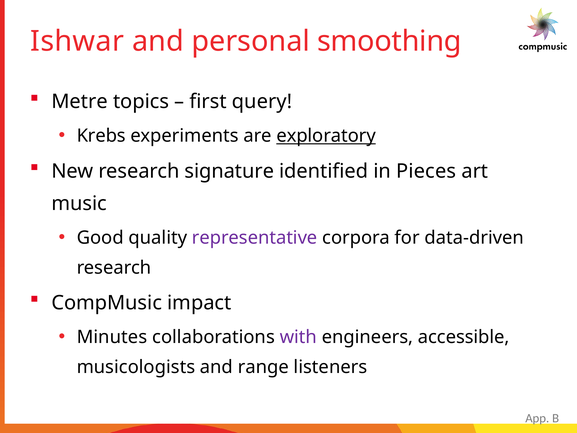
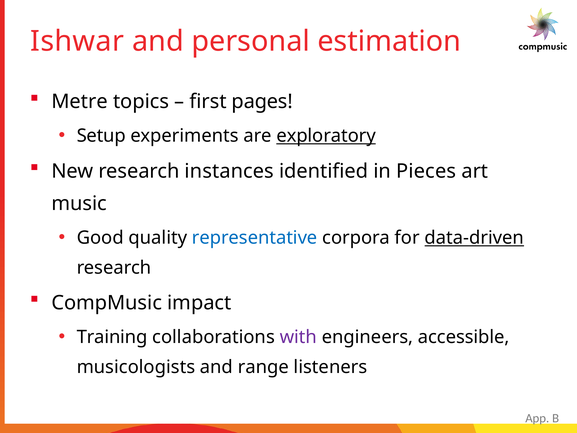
smoothing: smoothing -> estimation
query: query -> pages
Krebs: Krebs -> Setup
signature: signature -> instances
representative colour: purple -> blue
data-driven underline: none -> present
Minutes: Minutes -> Training
